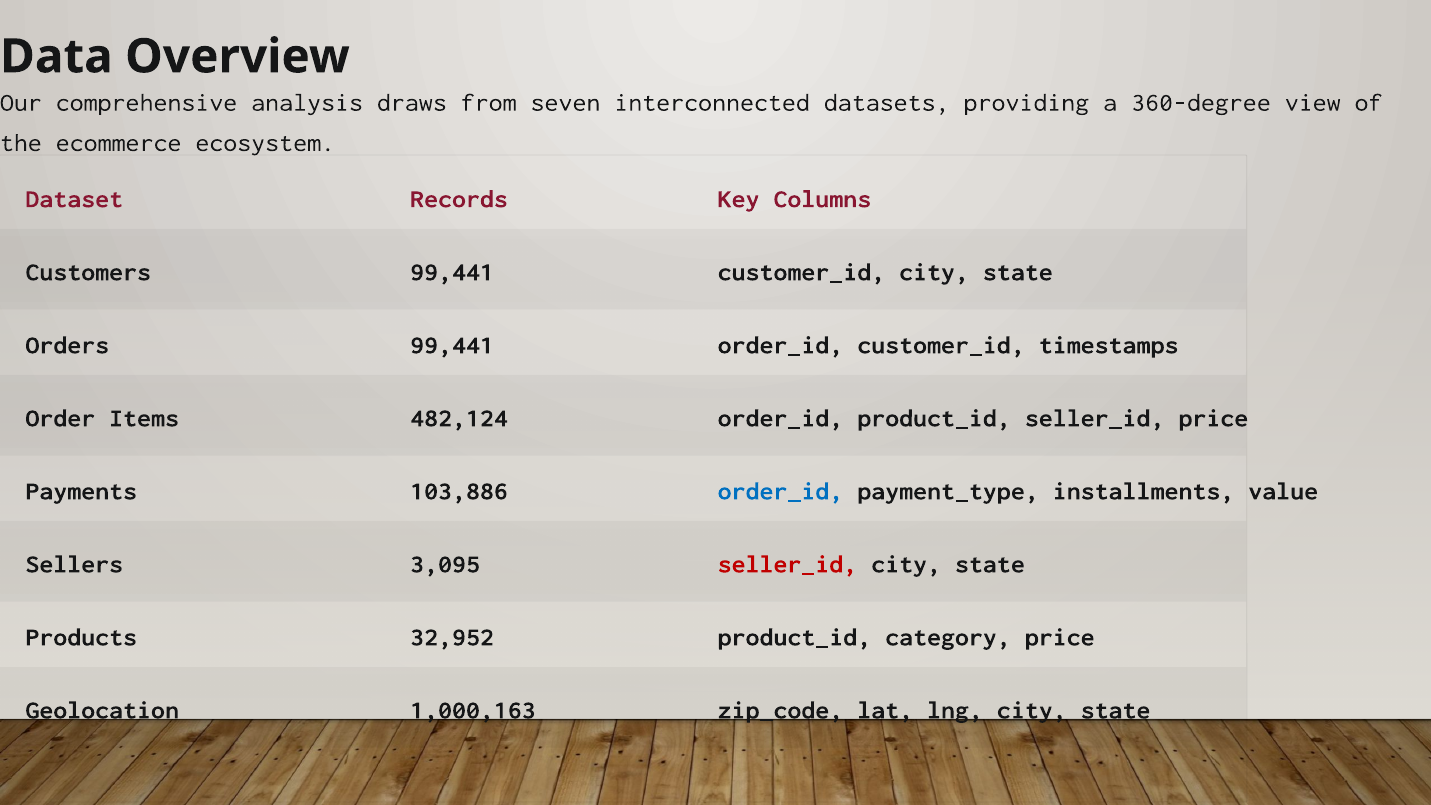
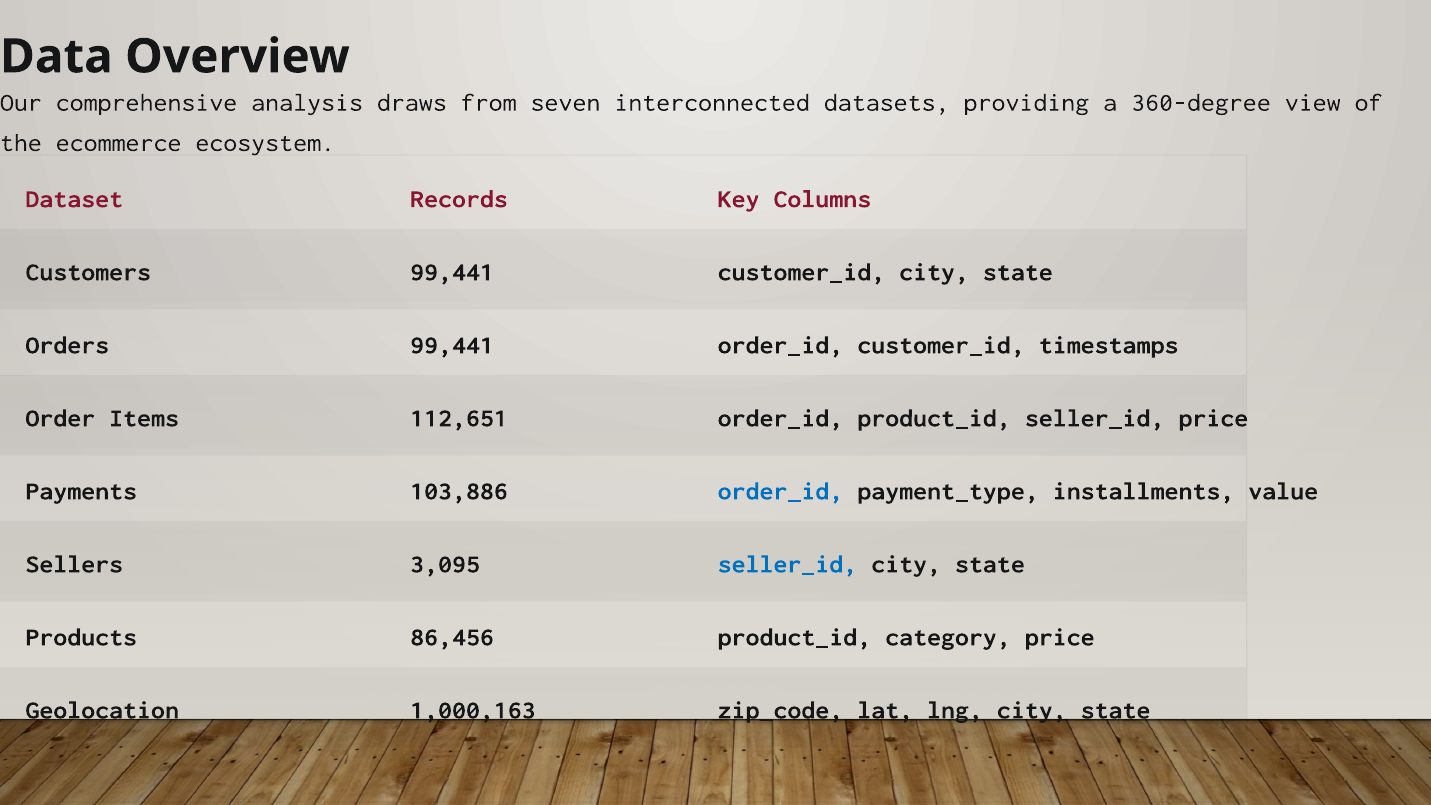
482,124: 482,124 -> 112,651
seller_id at (787, 564) colour: red -> blue
32,952: 32,952 -> 86,456
